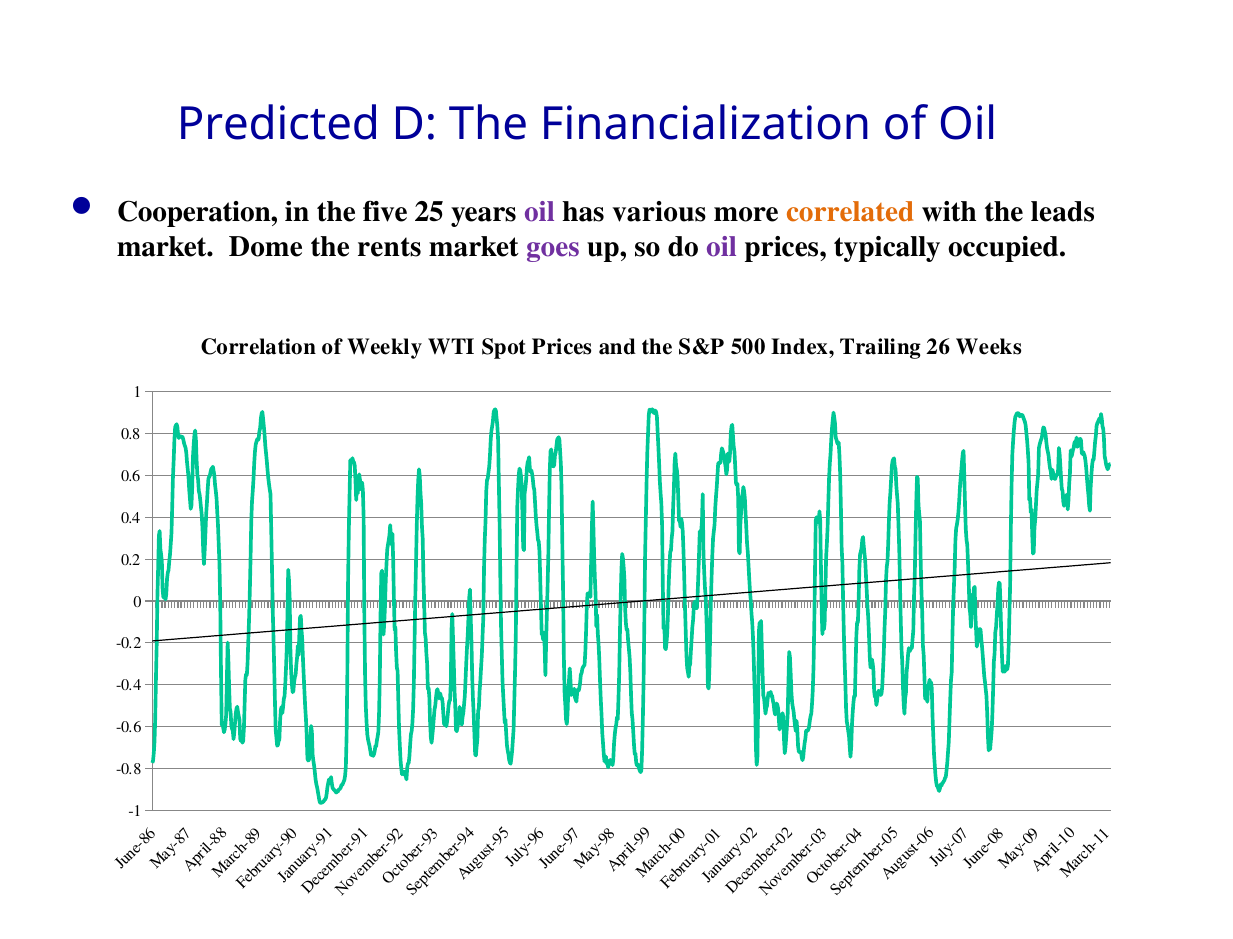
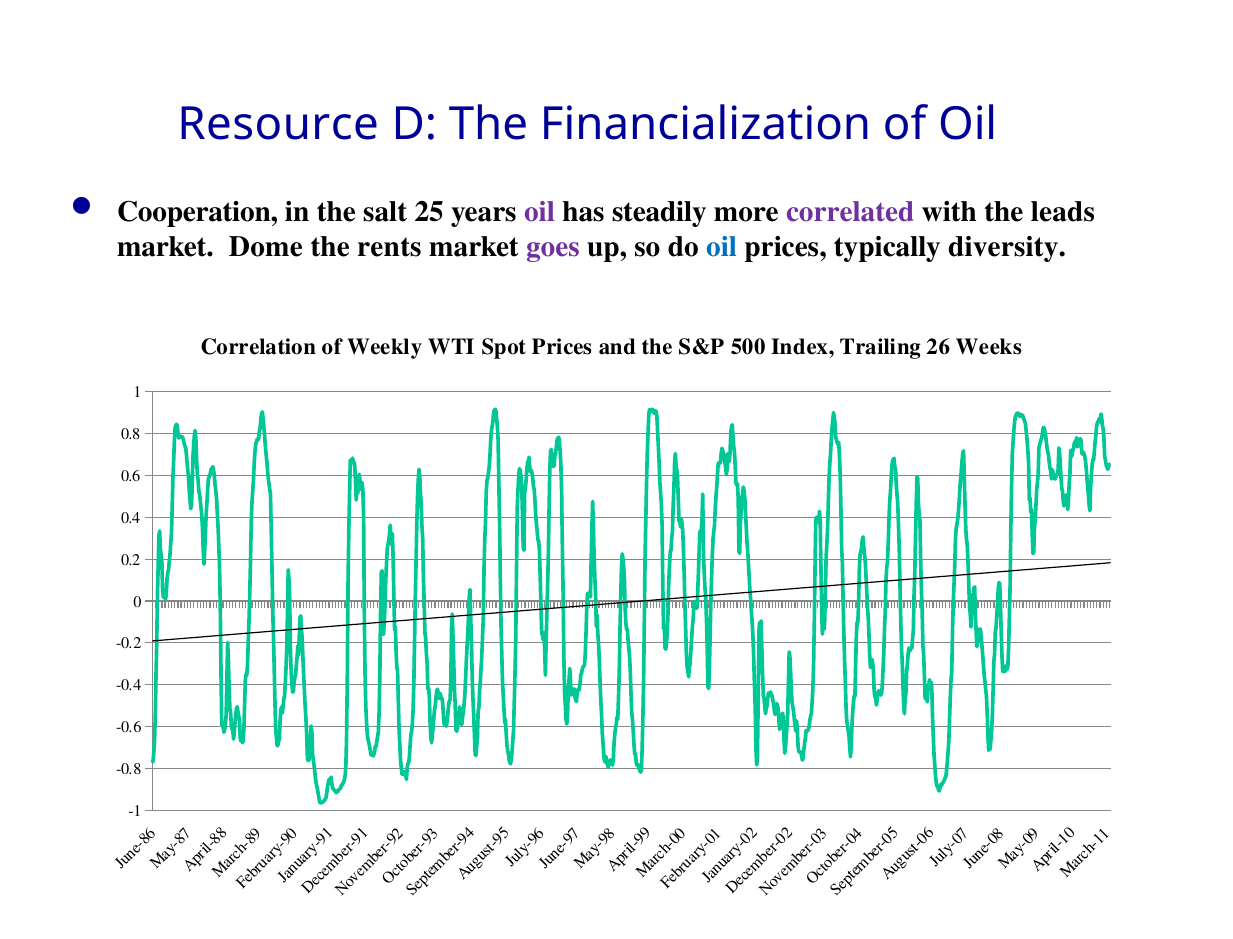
Predicted: Predicted -> Resource
five: five -> salt
various: various -> steadily
correlated colour: orange -> purple
oil at (722, 247) colour: purple -> blue
occupied: occupied -> diversity
